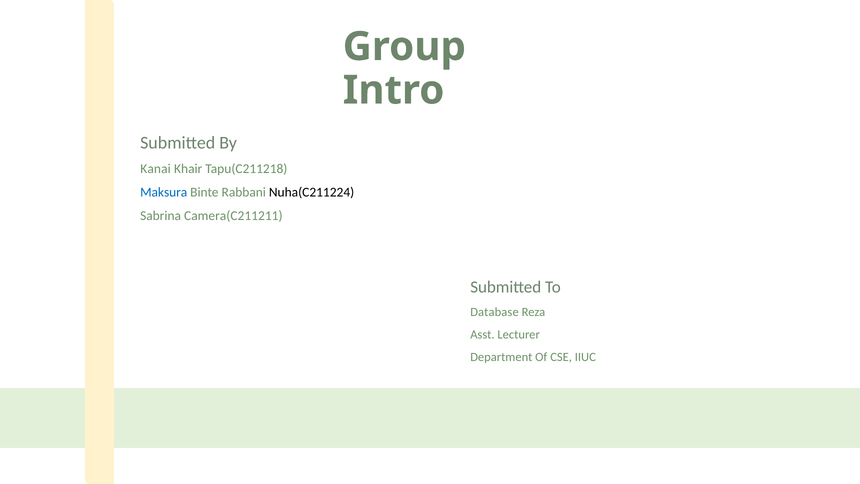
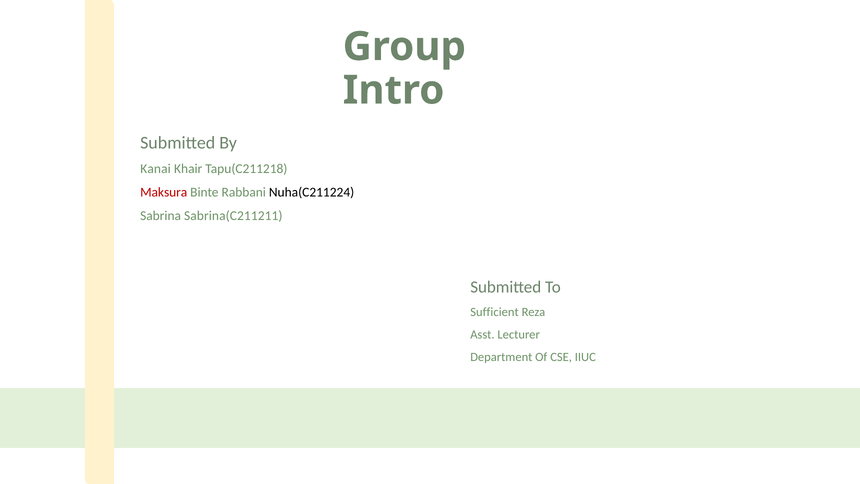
Maksura colour: blue -> red
Camera(C211211: Camera(C211211 -> Sabrina(C211211
Database: Database -> Sufficient
